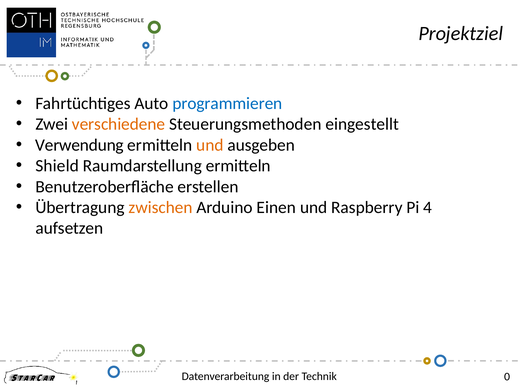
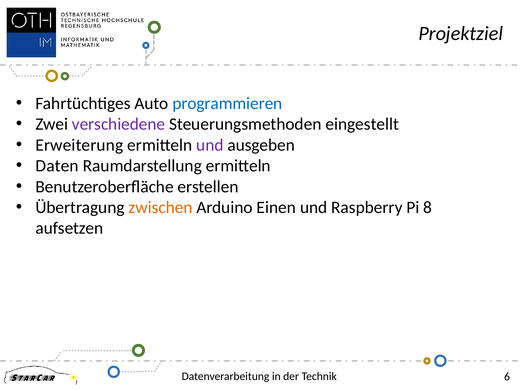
verschiedene colour: orange -> purple
Verwendung: Verwendung -> Erweiterung
und at (210, 145) colour: orange -> purple
Shield: Shield -> Daten
4: 4 -> 8
0: 0 -> 6
